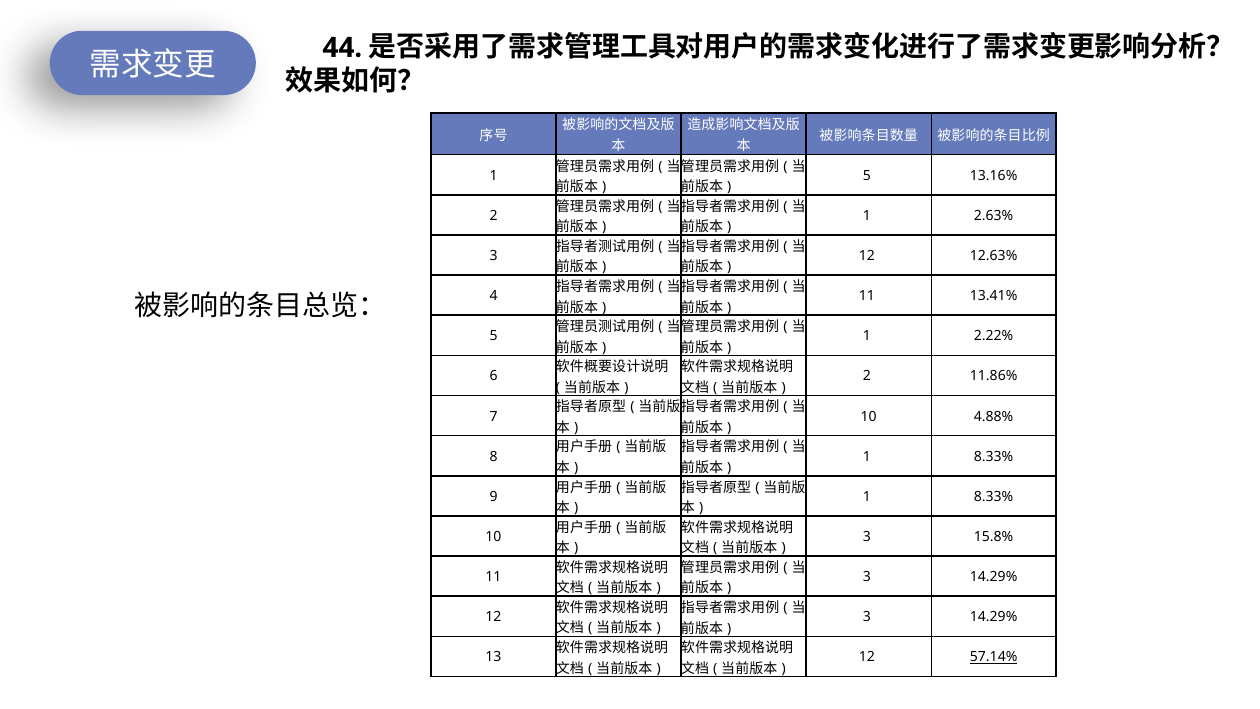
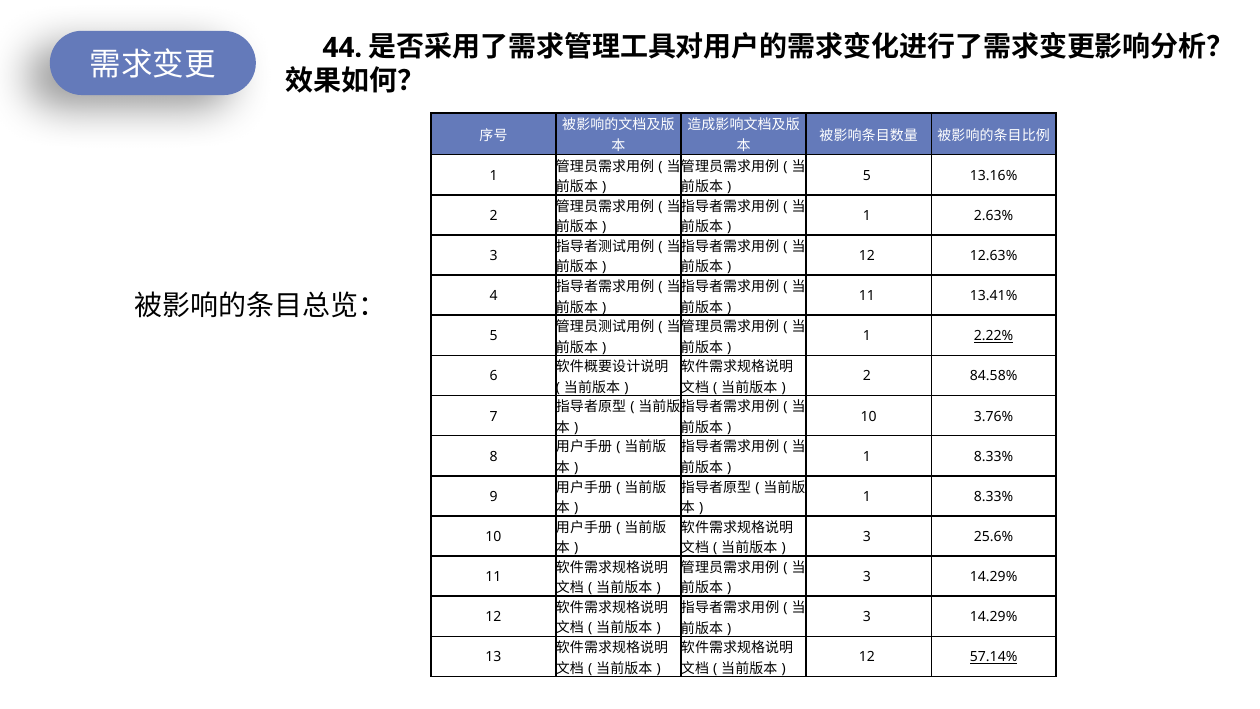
2.22% underline: none -> present
11.86%: 11.86% -> 84.58%
4.88%: 4.88% -> 3.76%
15.8%: 15.8% -> 25.6%
